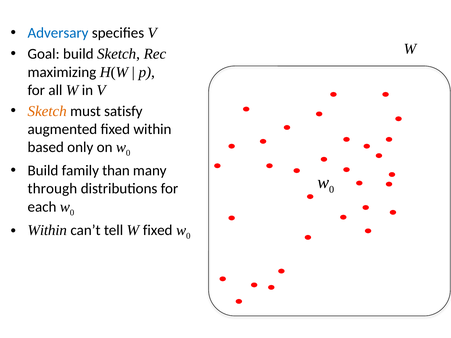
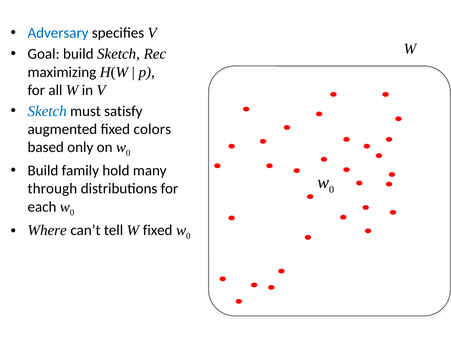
Sketch at (47, 111) colour: orange -> blue
fixed within: within -> colors
than: than -> hold
Within at (47, 230): Within -> Where
